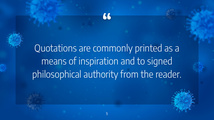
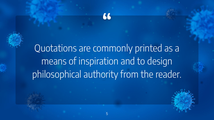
signed: signed -> design
